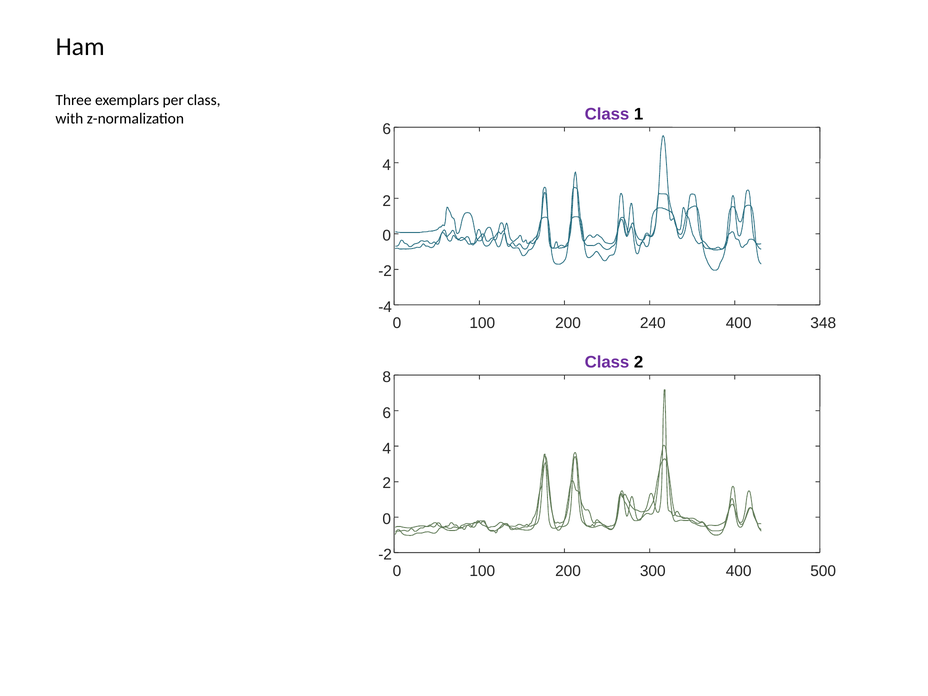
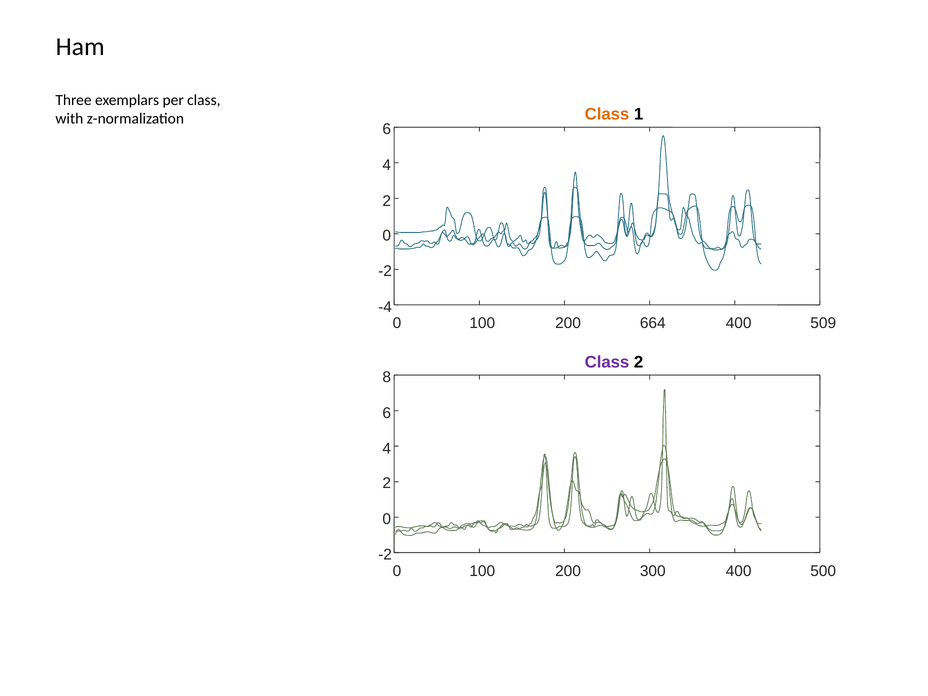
Class at (607, 114) colour: purple -> orange
240: 240 -> 664
348: 348 -> 509
